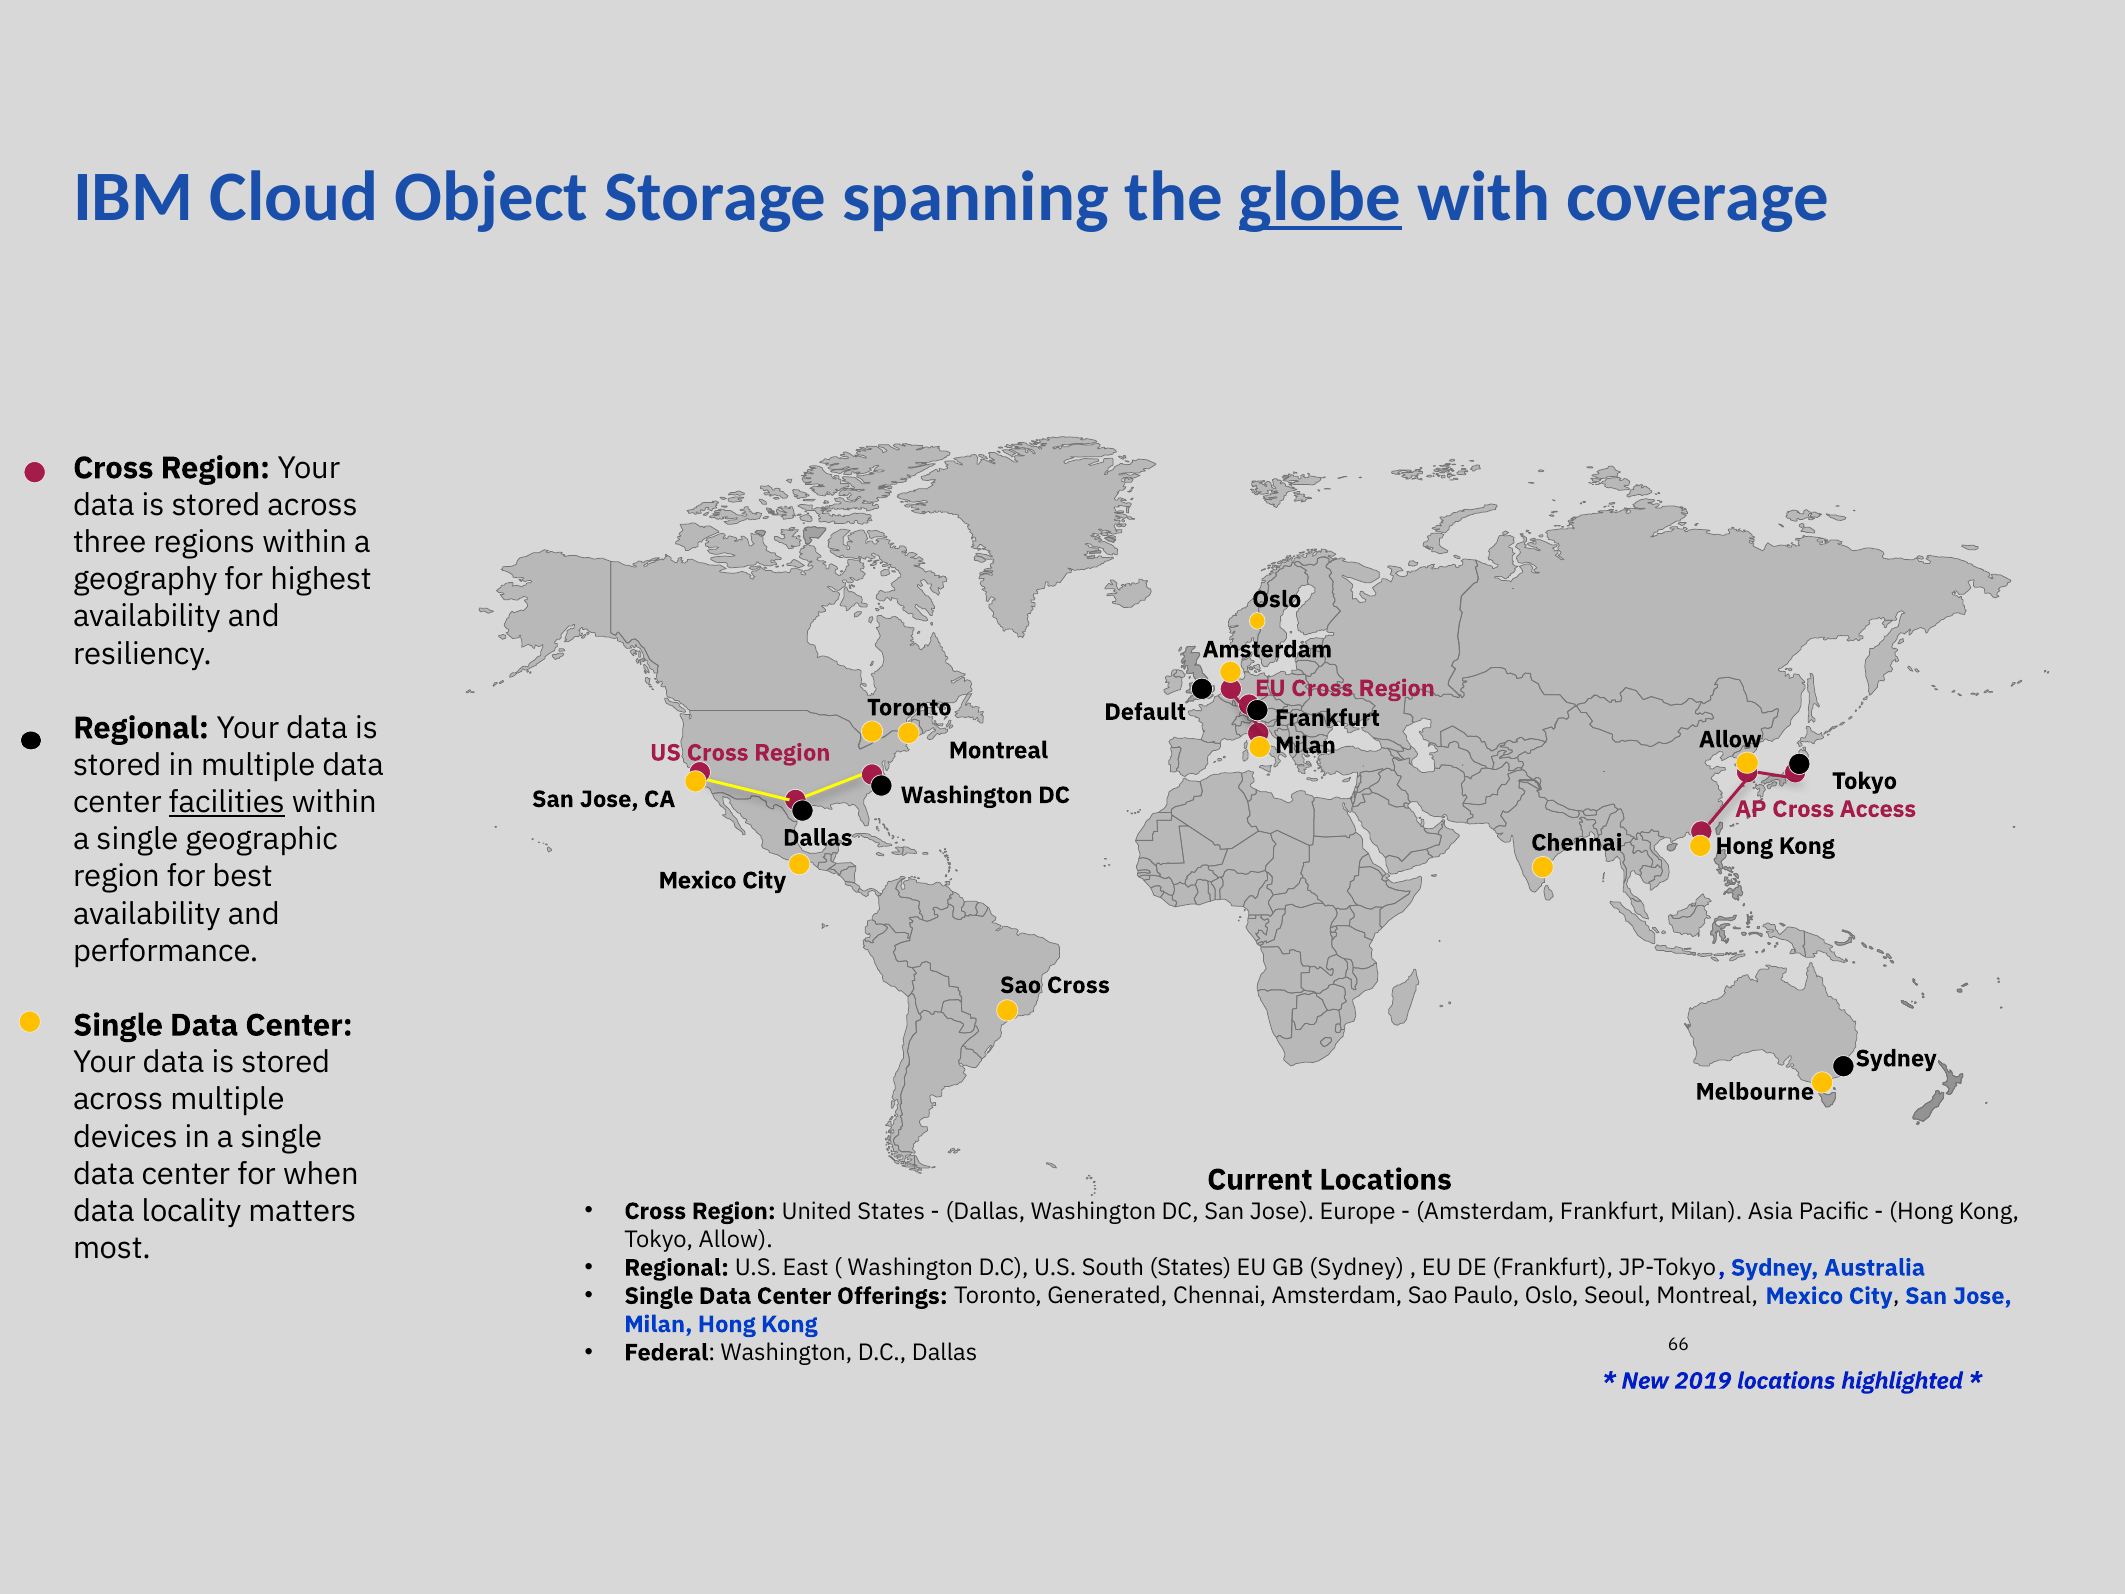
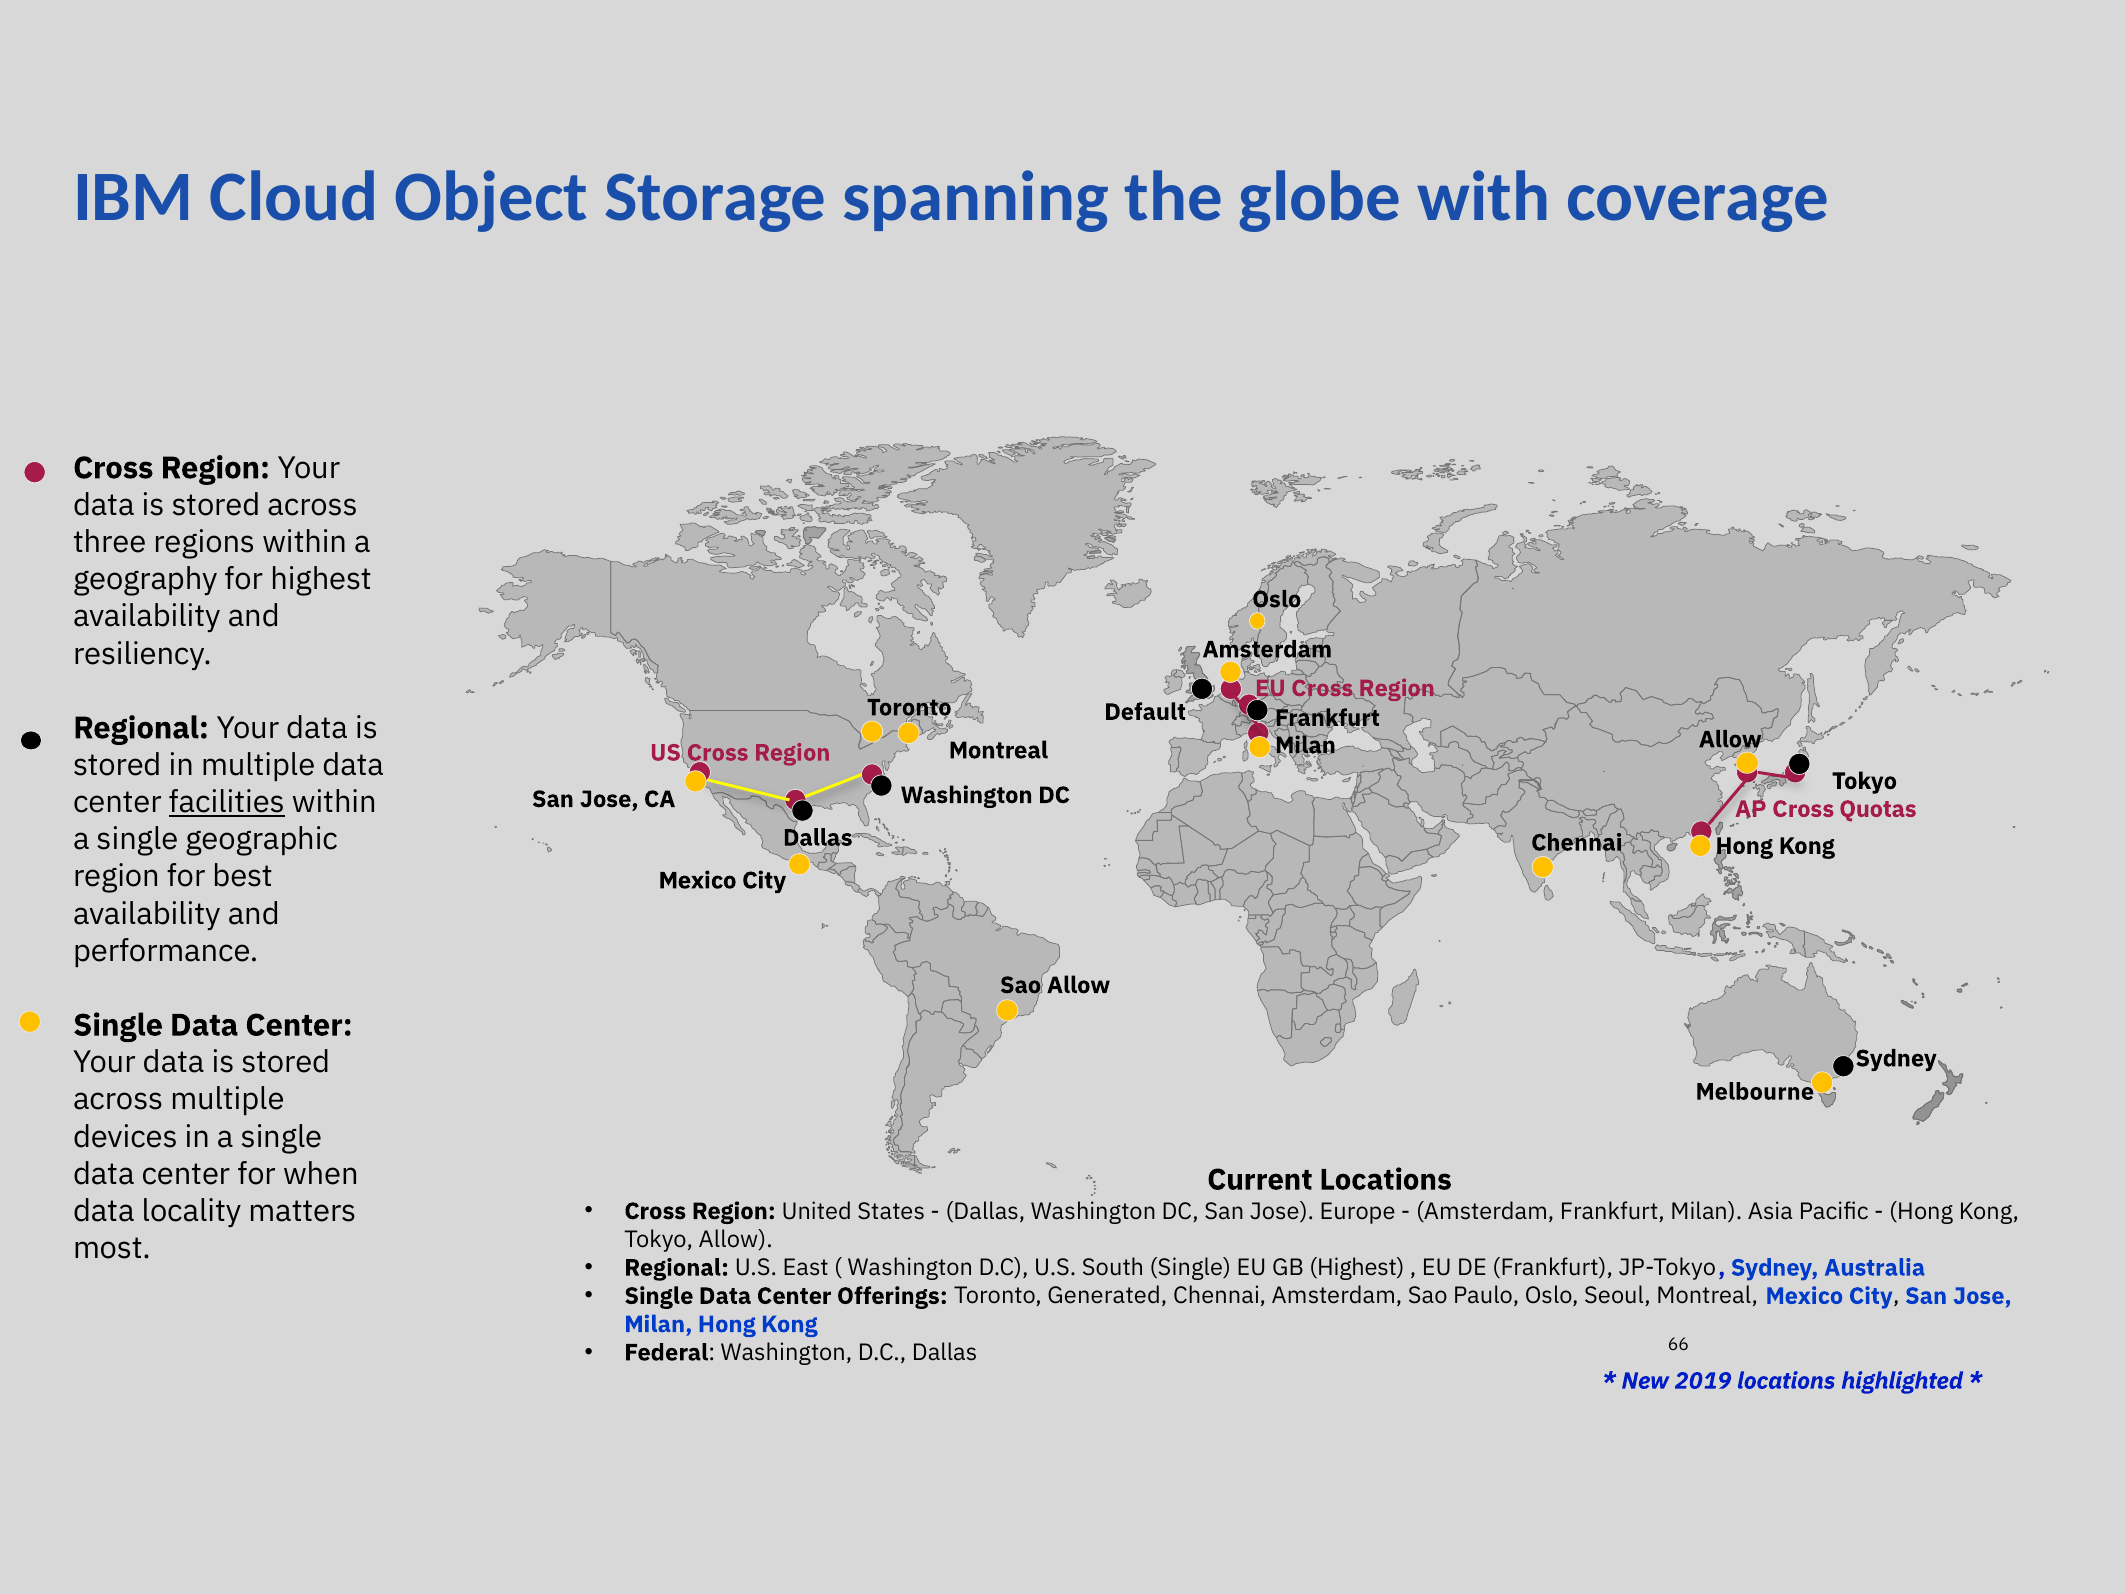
globe underline: present -> none
Access: Access -> Quotas
Sao Cross: Cross -> Allow
South States: States -> Single
GB Sydney: Sydney -> Highest
